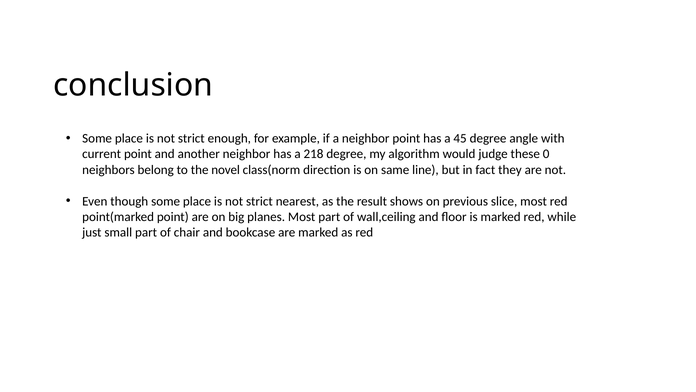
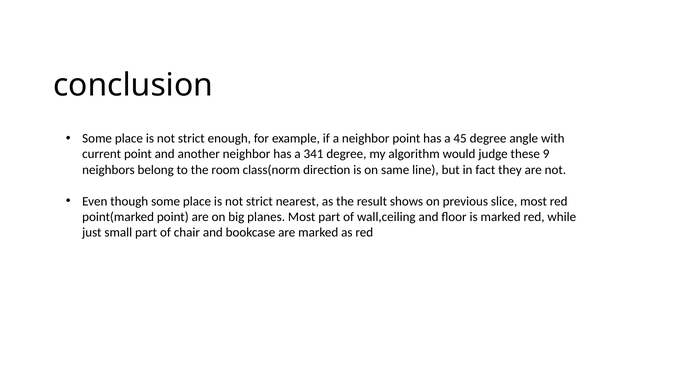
218: 218 -> 341
0: 0 -> 9
novel: novel -> room
